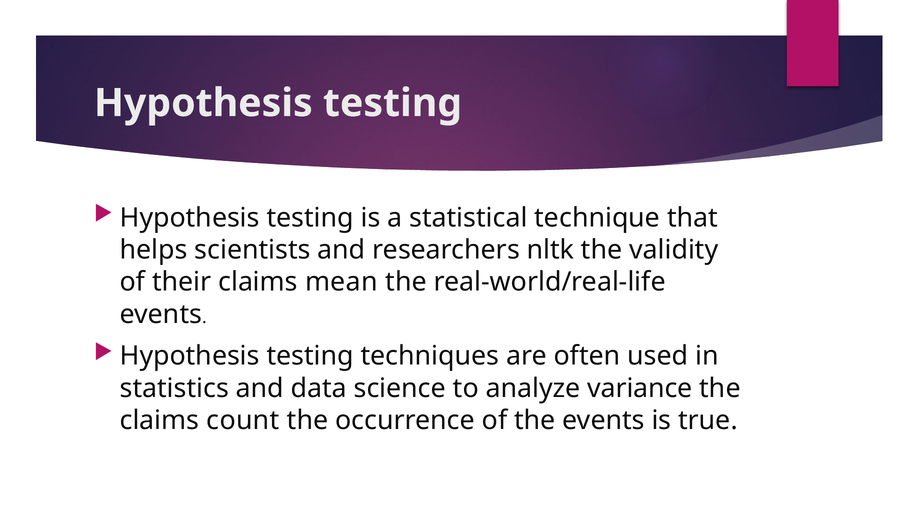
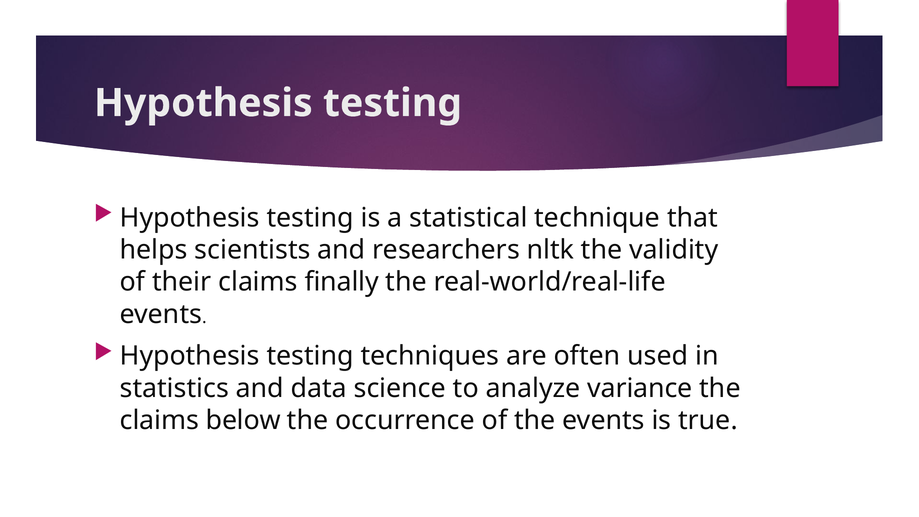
mean: mean -> finally
count: count -> below
